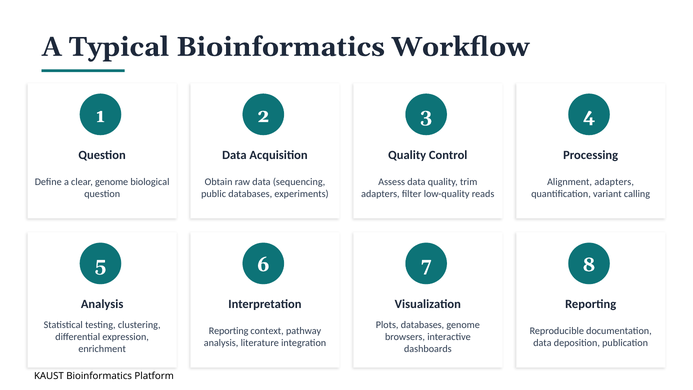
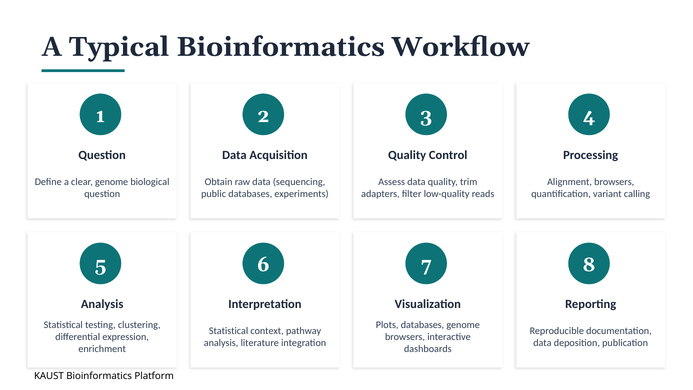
Alignment adapters: adapters -> browsers
Reporting at (229, 331): Reporting -> Statistical
